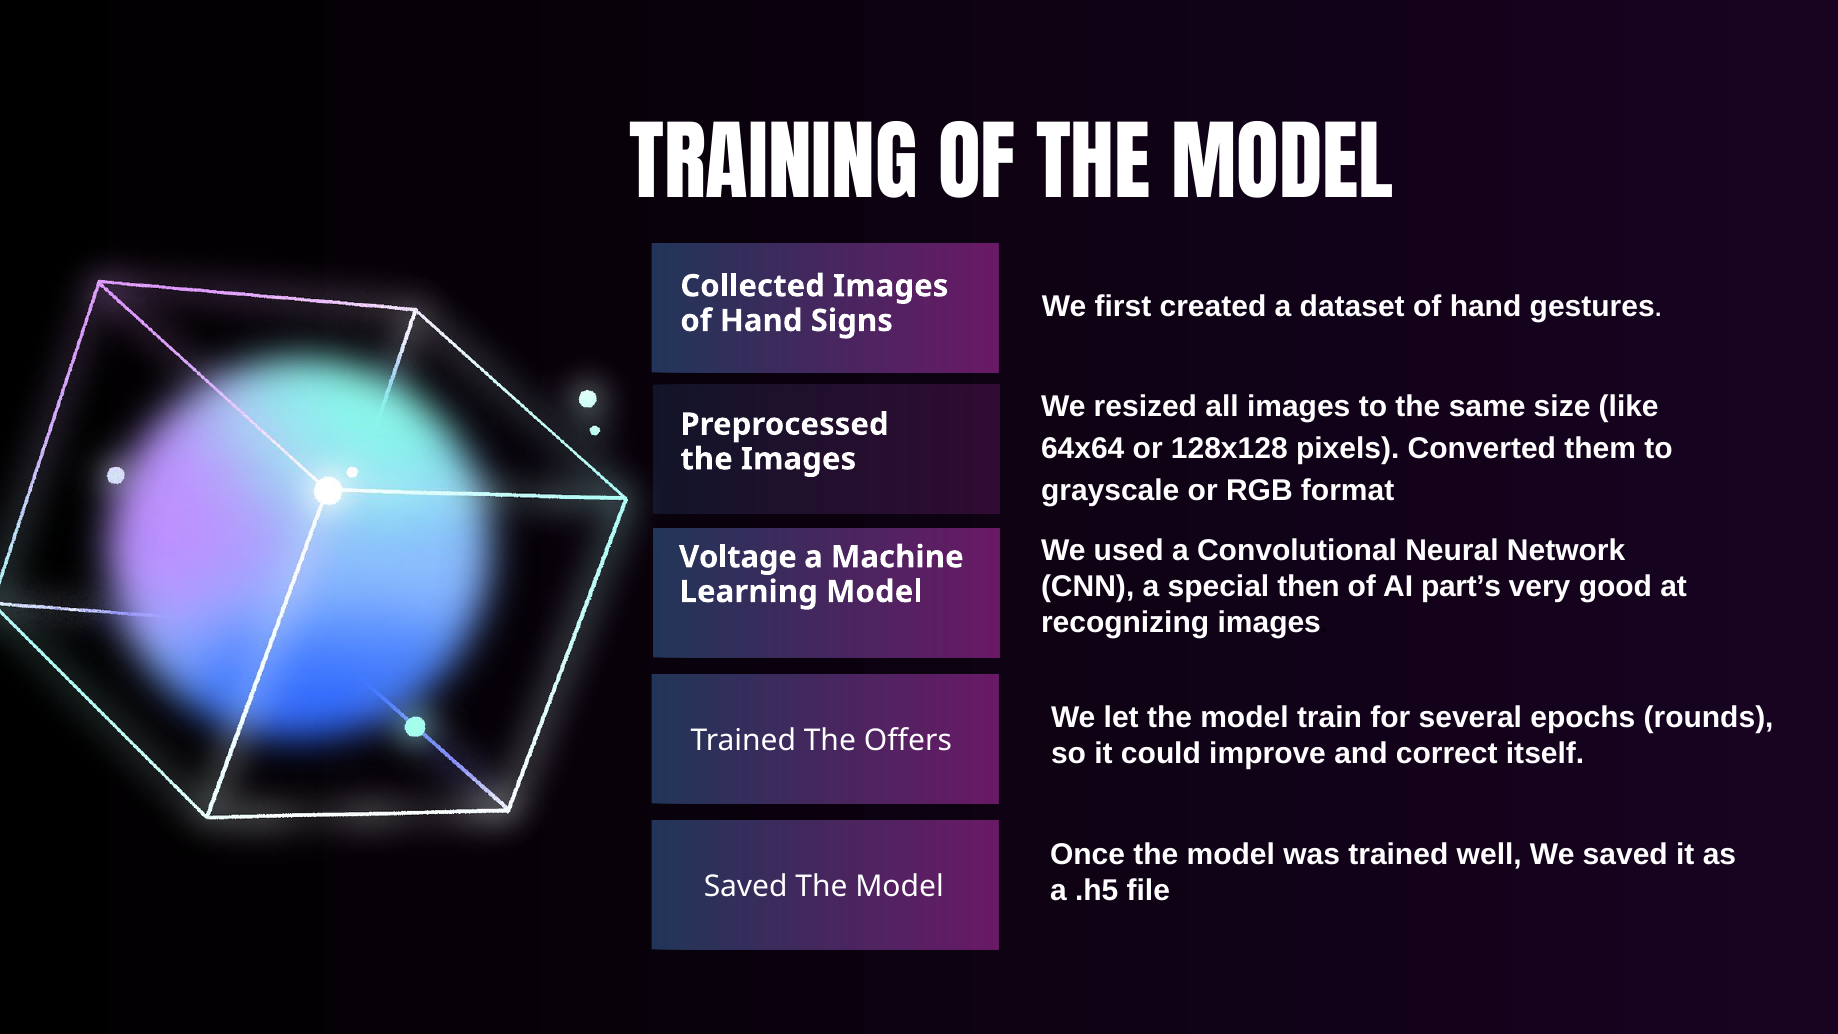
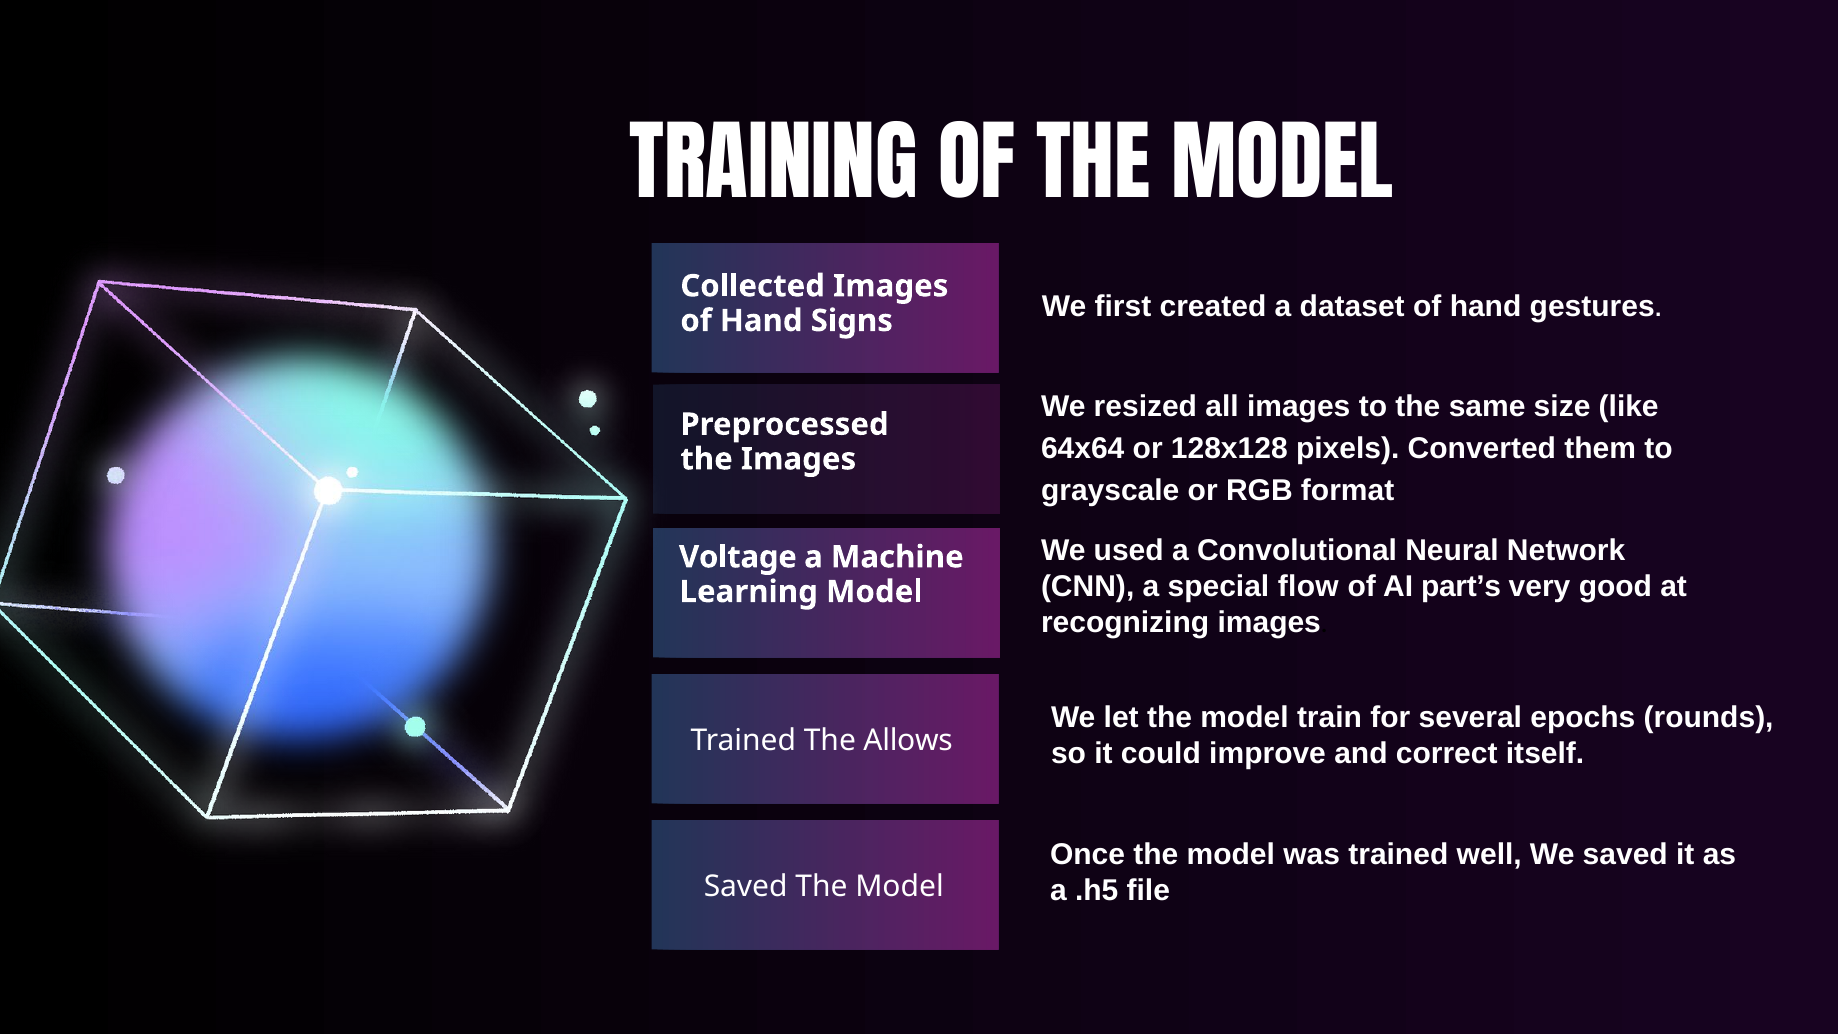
then: then -> flow
Offers: Offers -> Allows
